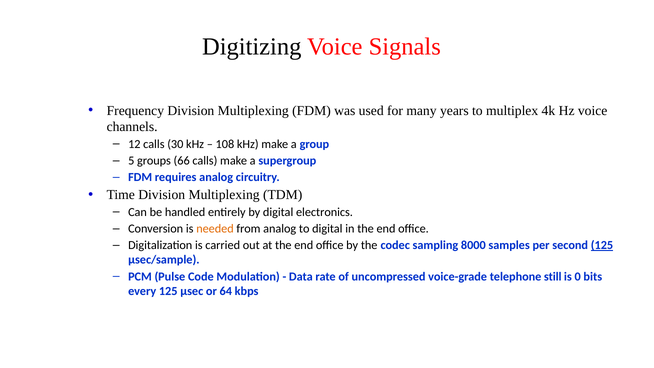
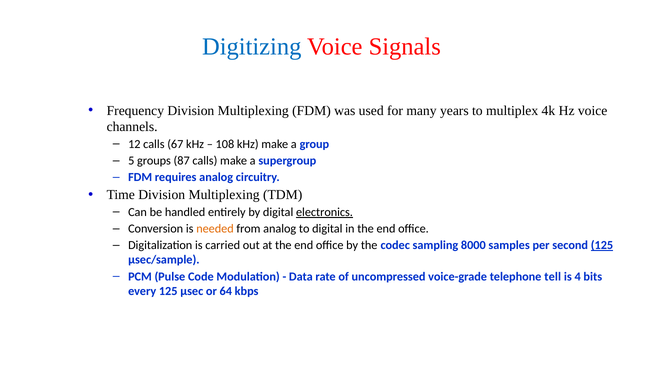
Digitizing colour: black -> blue
30: 30 -> 67
66: 66 -> 87
electronics underline: none -> present
still: still -> tell
0: 0 -> 4
